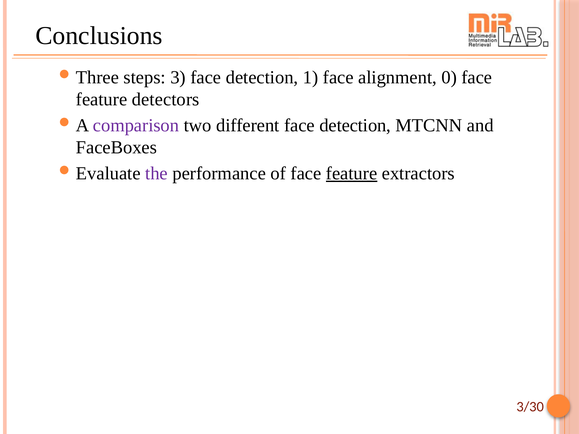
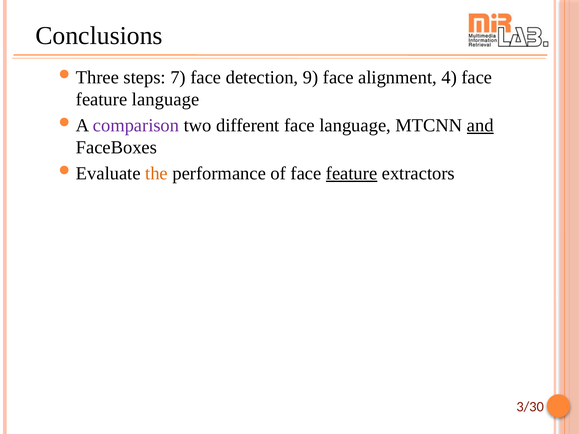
3: 3 -> 7
1: 1 -> 9
0: 0 -> 4
feature detectors: detectors -> language
different face detection: detection -> language
and underline: none -> present
the colour: purple -> orange
